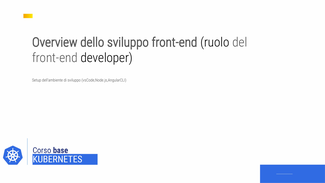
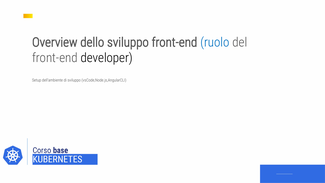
ruolo colour: black -> blue
